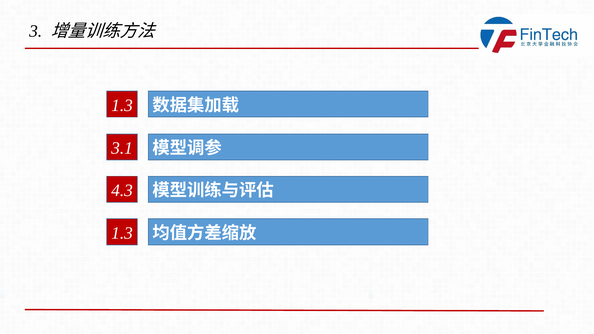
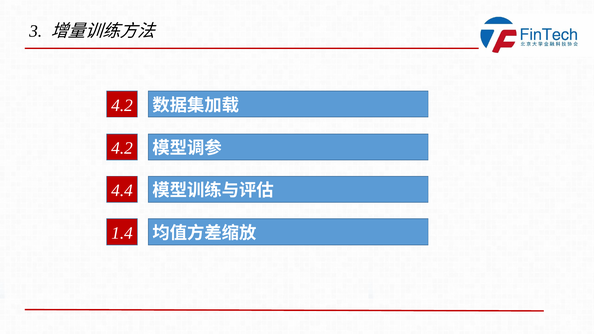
1.3 at (122, 105): 1.3 -> 4.2
3.1 at (122, 148): 3.1 -> 4.2
4.3: 4.3 -> 4.4
1.3 at (122, 233): 1.3 -> 1.4
